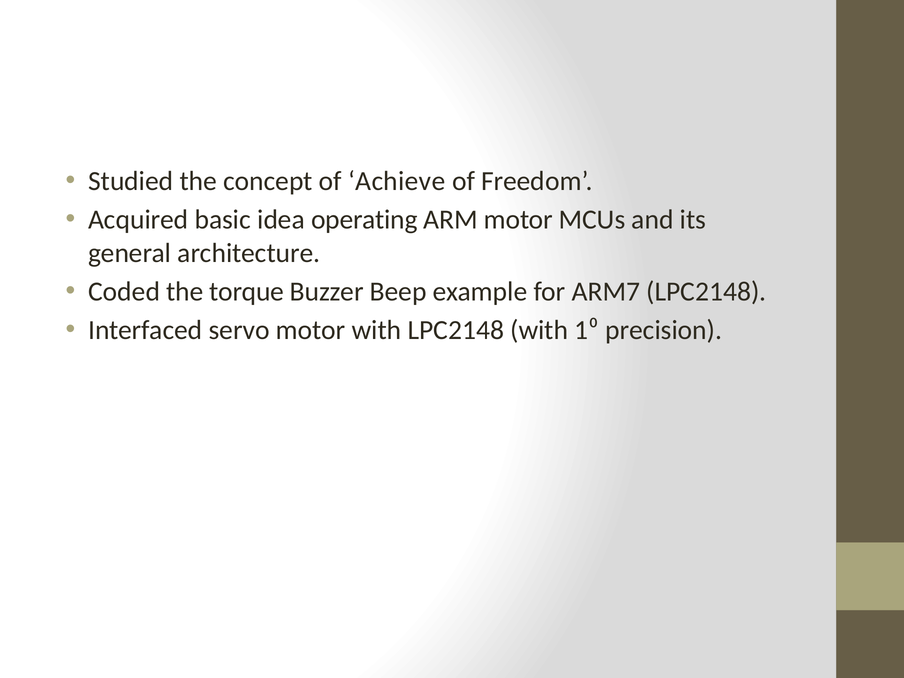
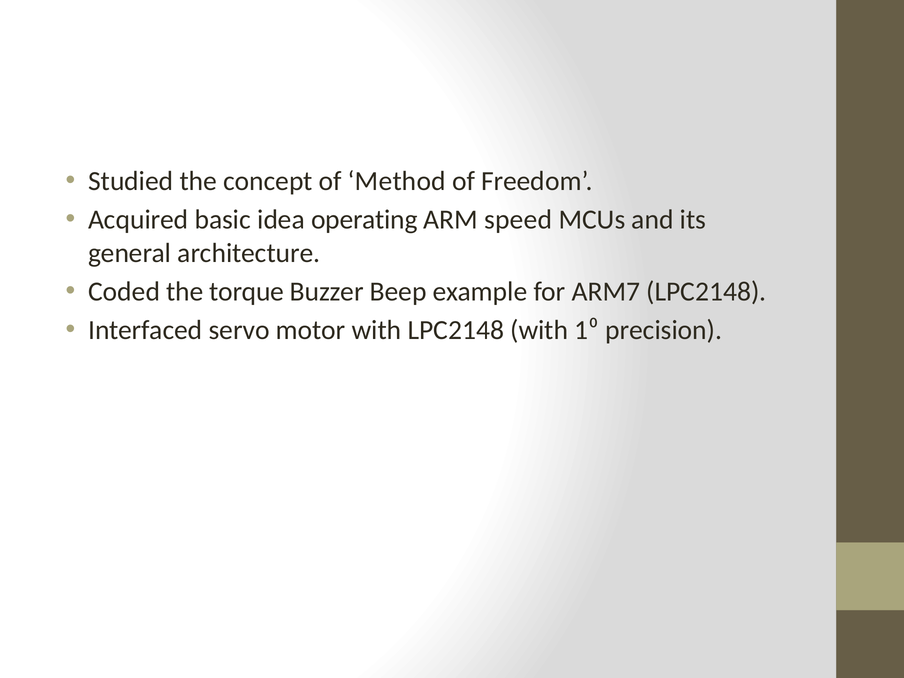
Achieve: Achieve -> Method
ARM motor: motor -> speed
